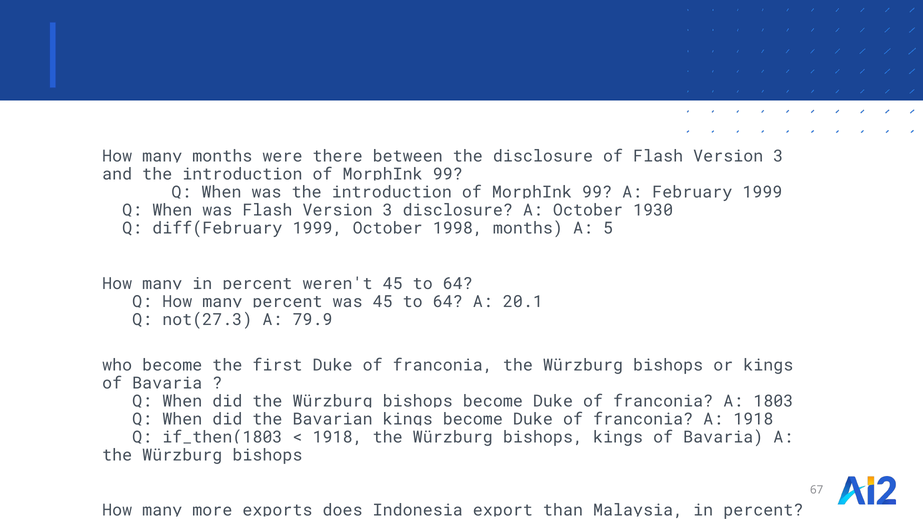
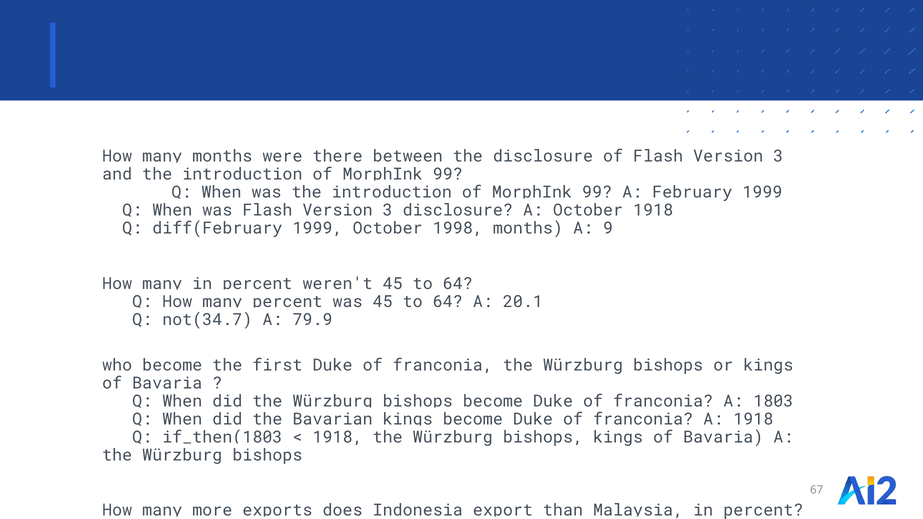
1930 at (653, 210): 1930 -> 1918
5: 5 -> 9
not(27.3: not(27.3 -> not(34.7
